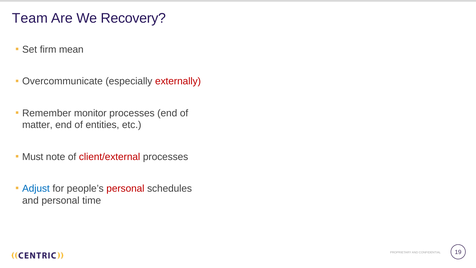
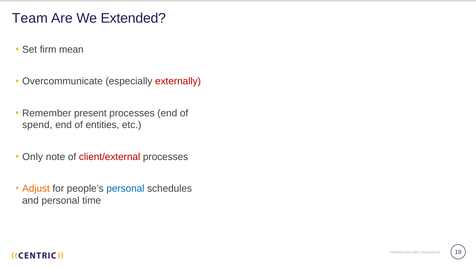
Recovery: Recovery -> Extended
monitor: monitor -> present
matter: matter -> spend
Must: Must -> Only
Adjust colour: blue -> orange
personal at (125, 188) colour: red -> blue
